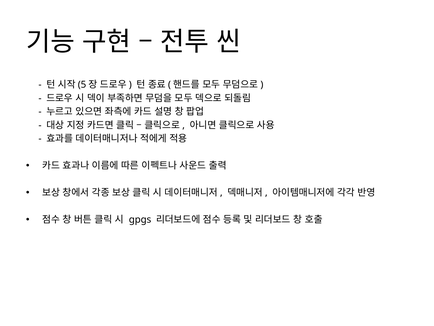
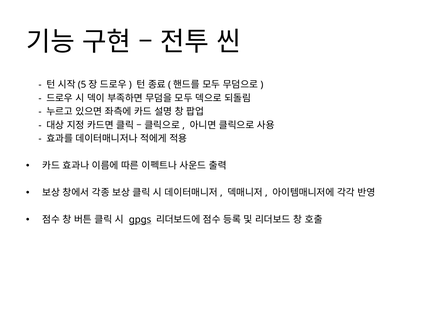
gpgs underline: none -> present
